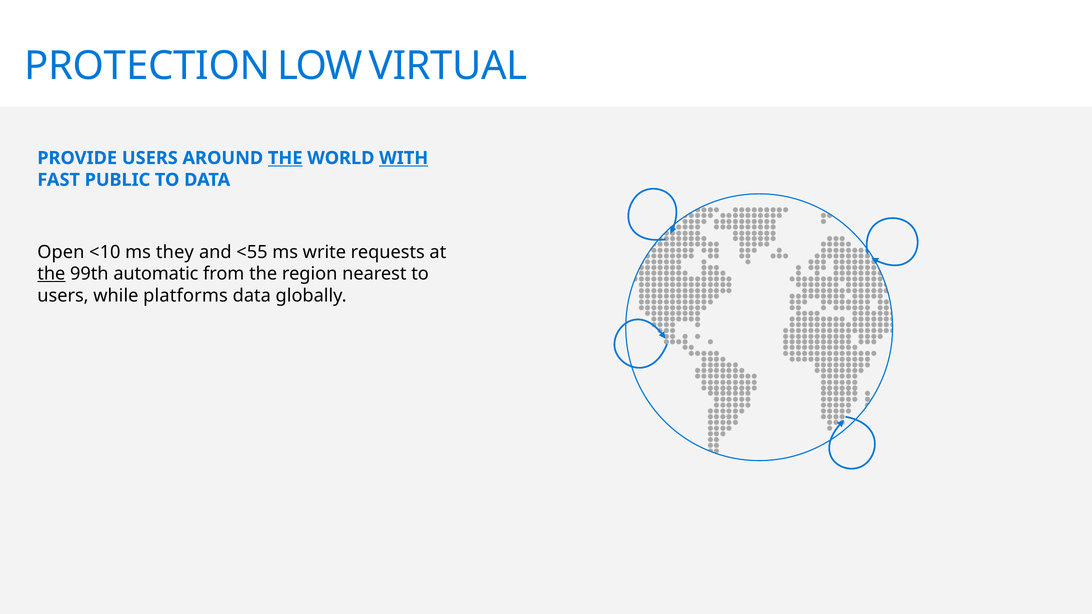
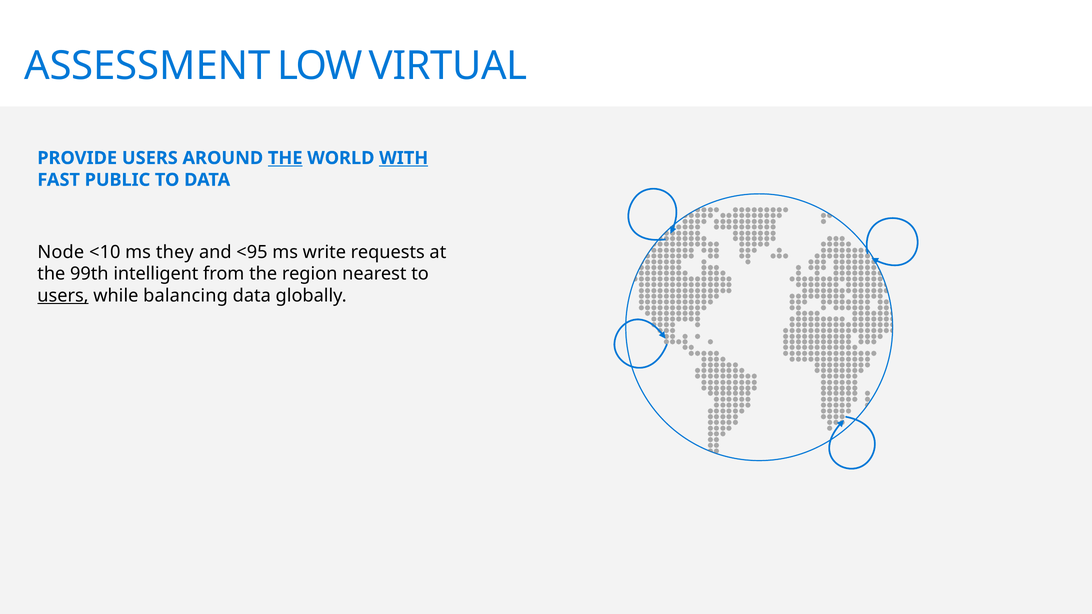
PROTECTION: PROTECTION -> ASSESSMENT
Open: Open -> Node
<55: <55 -> <95
the at (51, 274) underline: present -> none
automatic: automatic -> intelligent
users at (63, 296) underline: none -> present
platforms: platforms -> balancing
